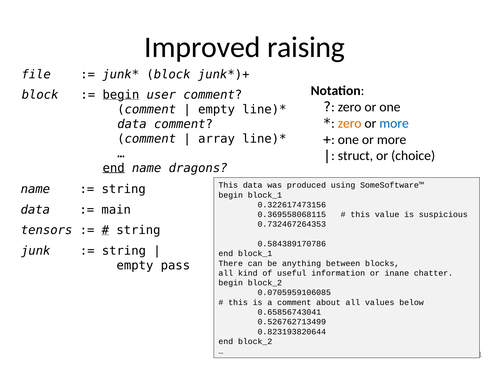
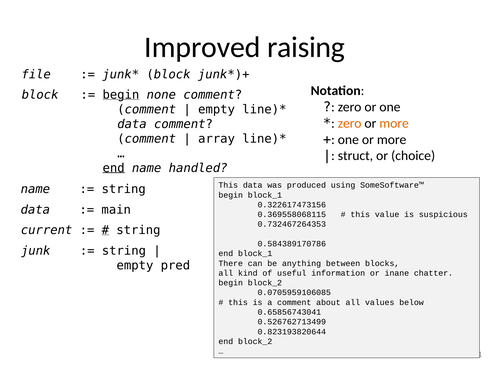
user: user -> none
more at (394, 124) colour: blue -> orange
dragons: dragons -> handled
tensors: tensors -> current
pass: pass -> pred
